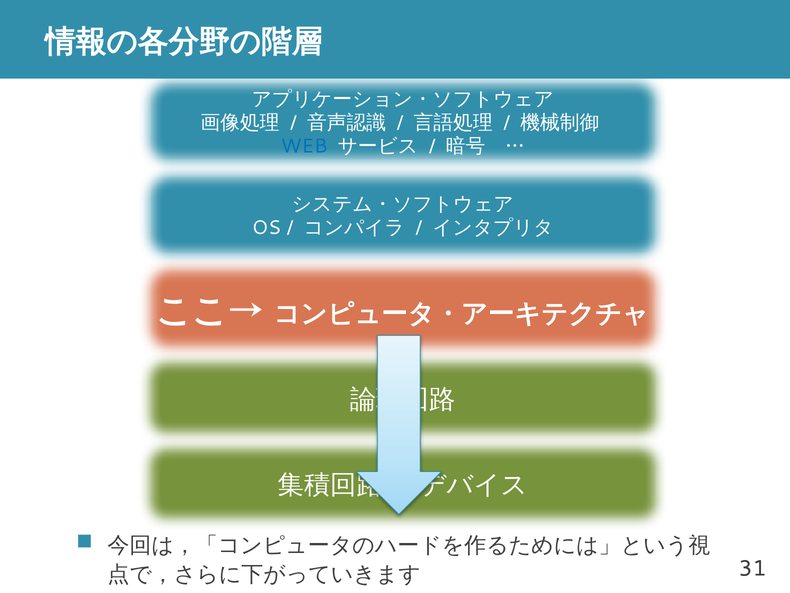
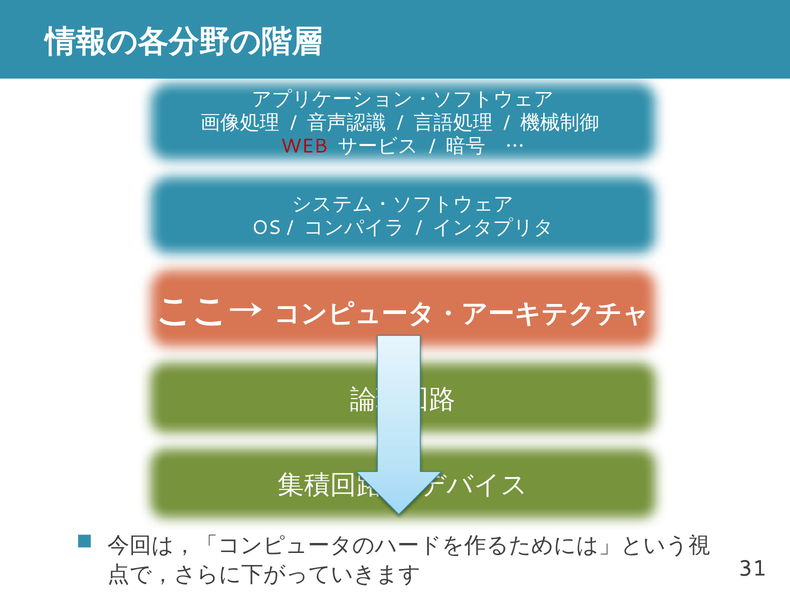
WEB colour: blue -> red
